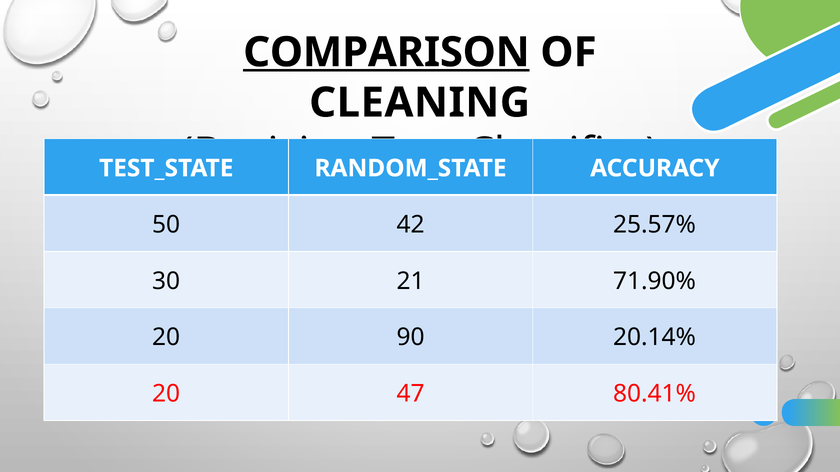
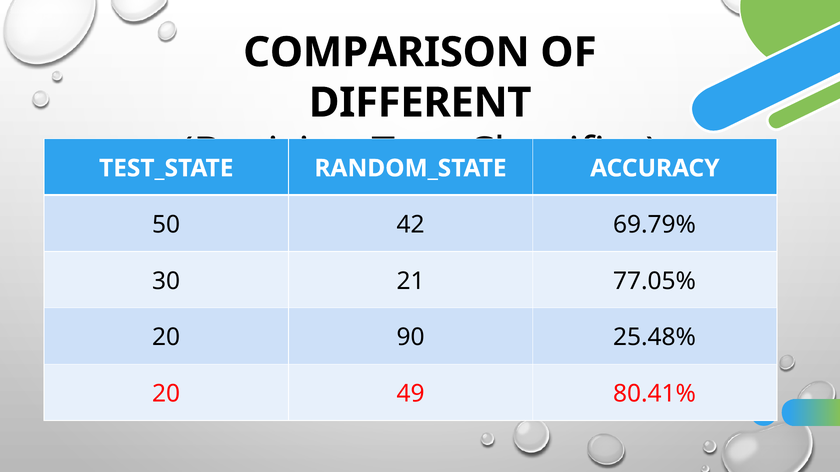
COMPARISON underline: present -> none
CLEANING: CLEANING -> DIFFERENT
25.57%: 25.57% -> 69.79%
71.90%: 71.90% -> 77.05%
20.14%: 20.14% -> 25.48%
47: 47 -> 49
